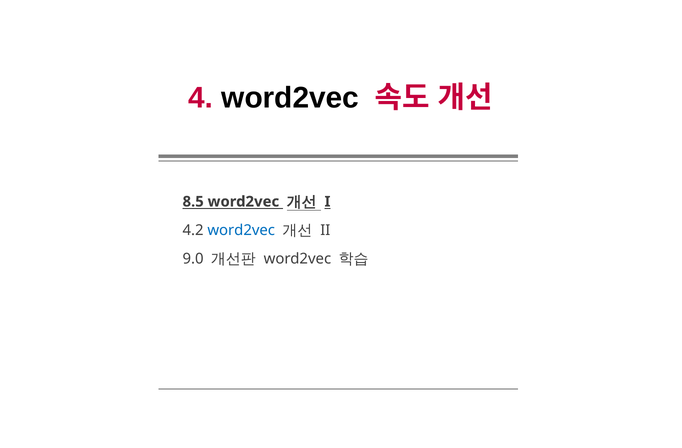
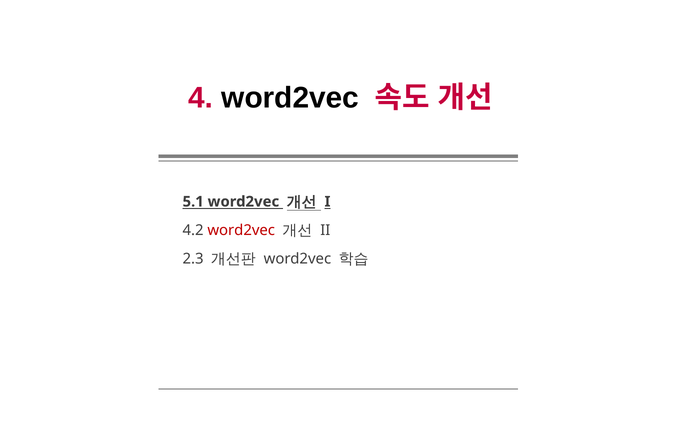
8.5: 8.5 -> 5.1
word2vec at (241, 230) colour: blue -> red
9.0: 9.0 -> 2.3
